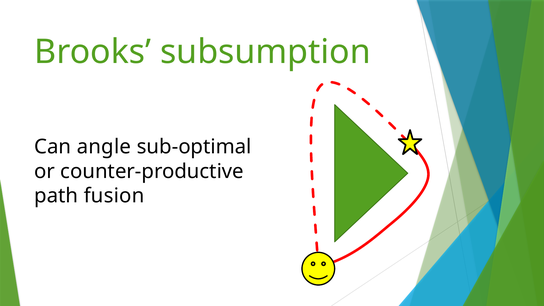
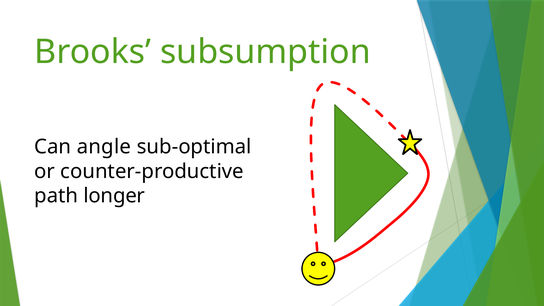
fusion: fusion -> longer
